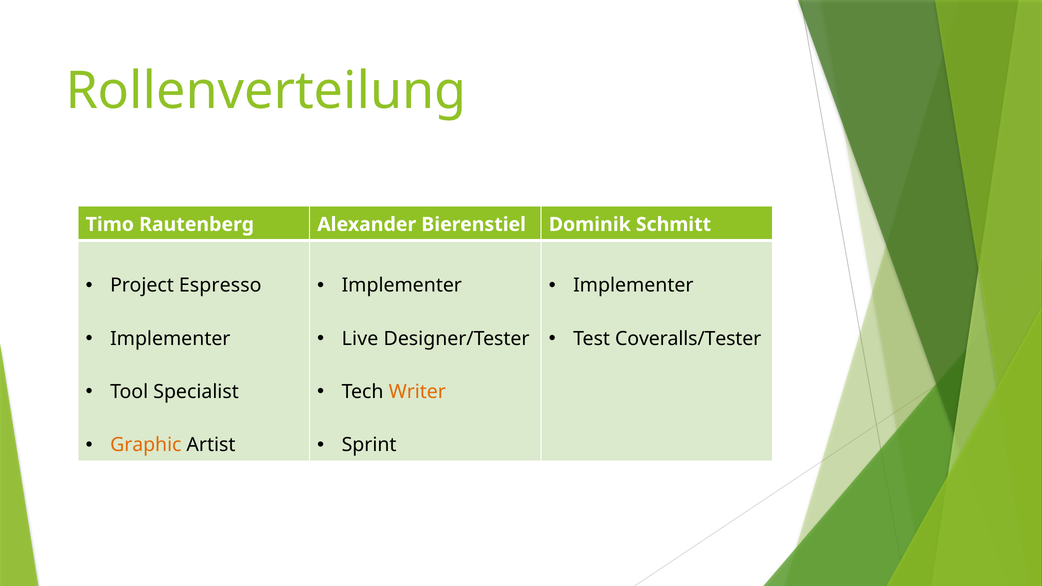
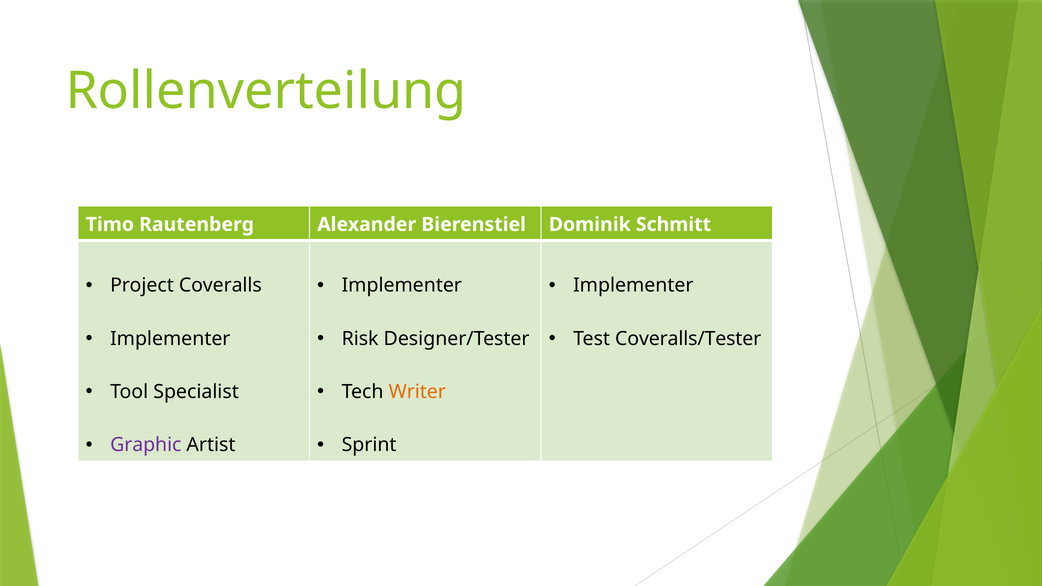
Espresso: Espresso -> Coveralls
Live: Live -> Risk
Graphic colour: orange -> purple
